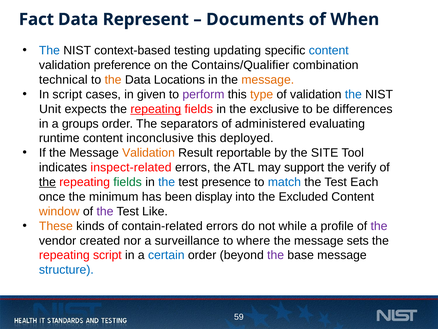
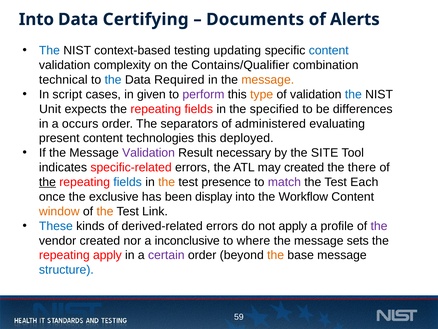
Fact at (36, 19): Fact -> Into
Represent: Represent -> Certifying
When: When -> Alerts
preference: preference -> complexity
the at (113, 80) colour: orange -> blue
Locations: Locations -> Required
repeating at (156, 109) underline: present -> none
exclusive: exclusive -> specified
groups: groups -> occurs
runtime: runtime -> present
inconclusive: inconclusive -> technologies
Validation at (149, 153) colour: orange -> purple
reportable: reportable -> necessary
inspect-related: inspect-related -> specific-related
may support: support -> created
verify: verify -> there
fields at (128, 182) colour: green -> blue
the at (167, 182) colour: blue -> orange
match colour: blue -> purple
minimum: minimum -> exclusive
Excluded: Excluded -> Workflow
the at (105, 211) colour: purple -> orange
Like: Like -> Link
These colour: orange -> blue
contain-related: contain-related -> derived-related
not while: while -> apply
surveillance: surveillance -> inconclusive
repeating script: script -> apply
certain colour: blue -> purple
the at (276, 255) colour: purple -> orange
